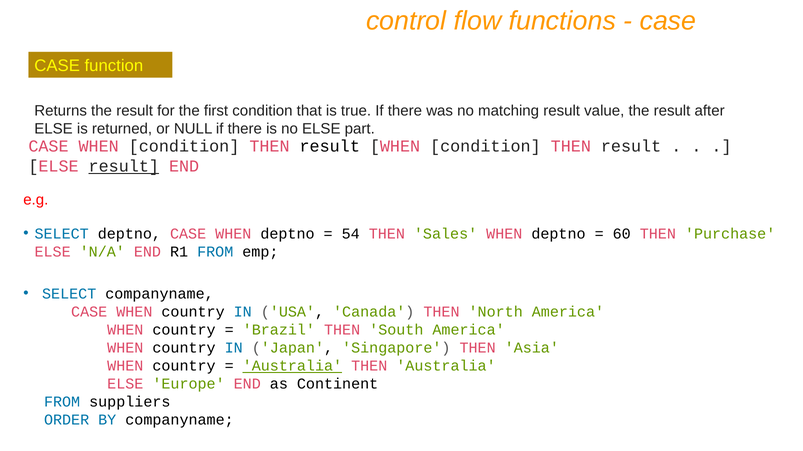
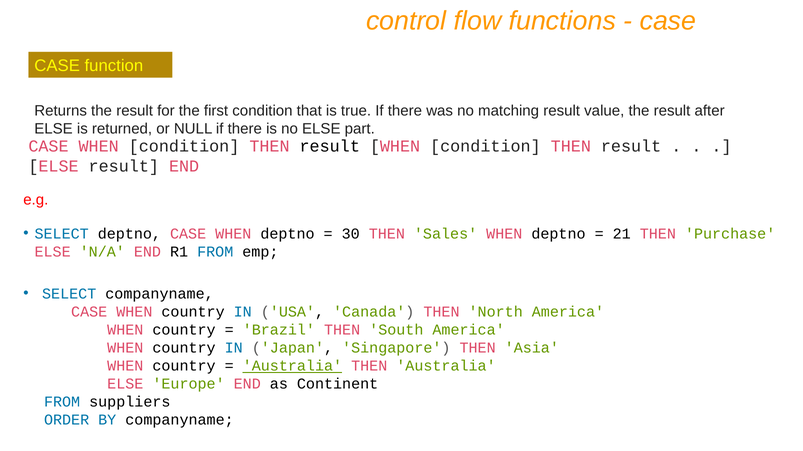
result at (124, 167) underline: present -> none
54: 54 -> 30
60: 60 -> 21
